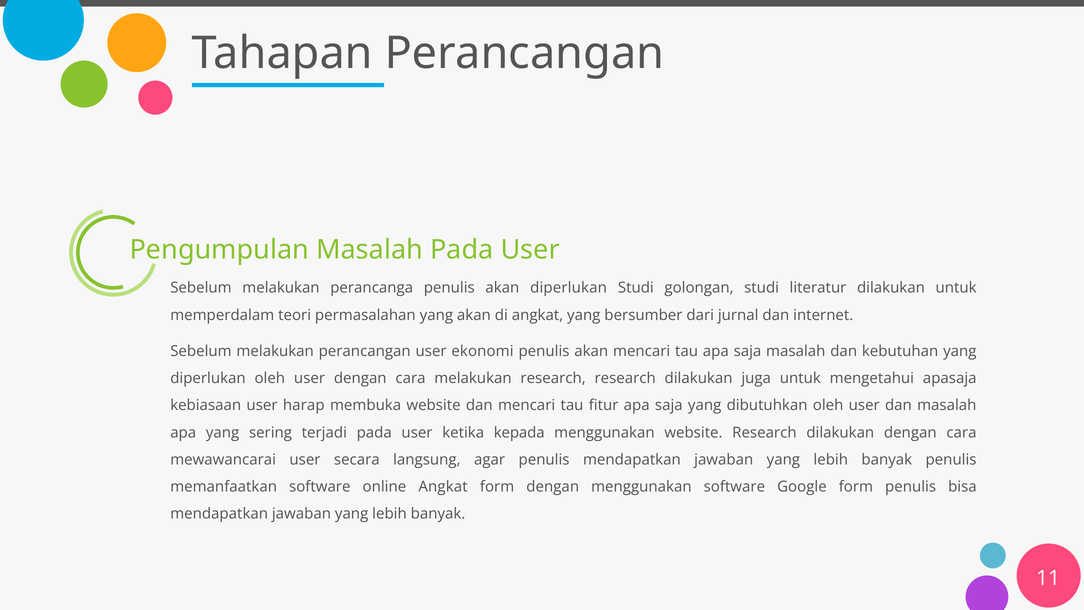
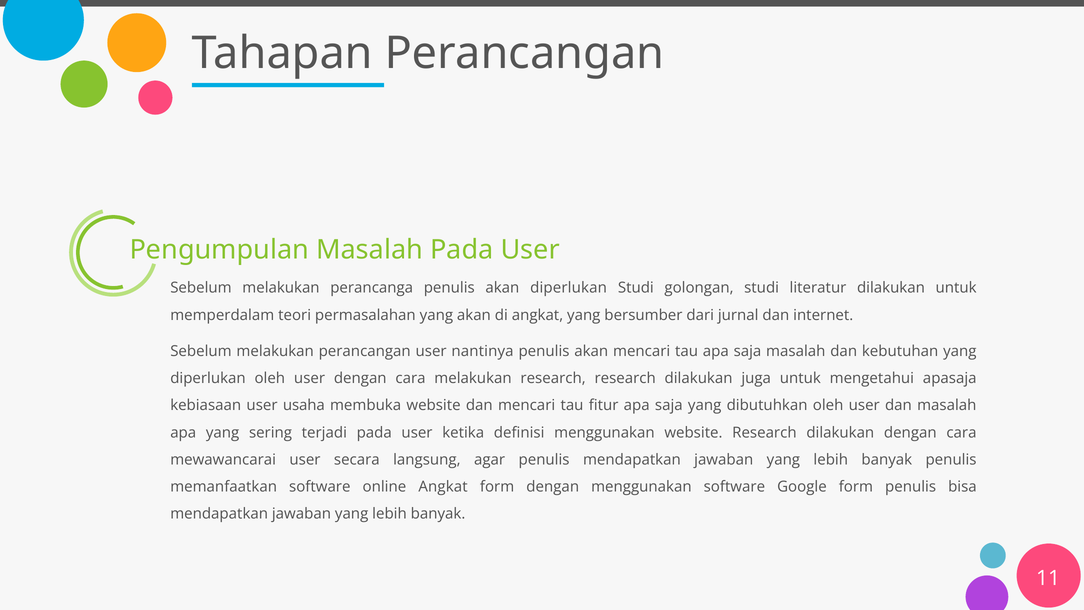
ekonomi: ekonomi -> nantinya
harap: harap -> usaha
kepada: kepada -> definisi
